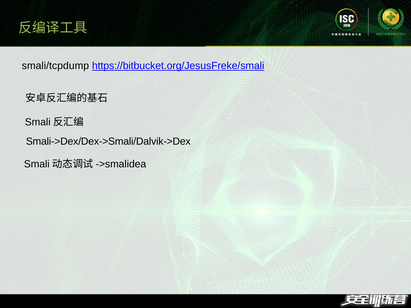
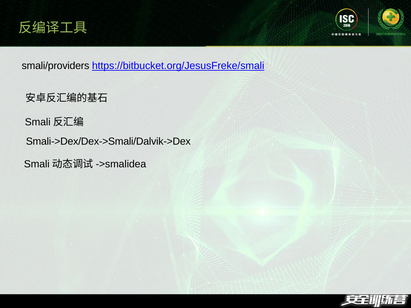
smali/tcpdump: smali/tcpdump -> smali/providers
